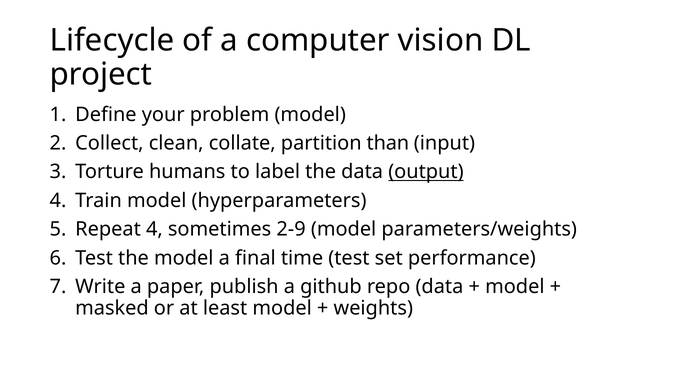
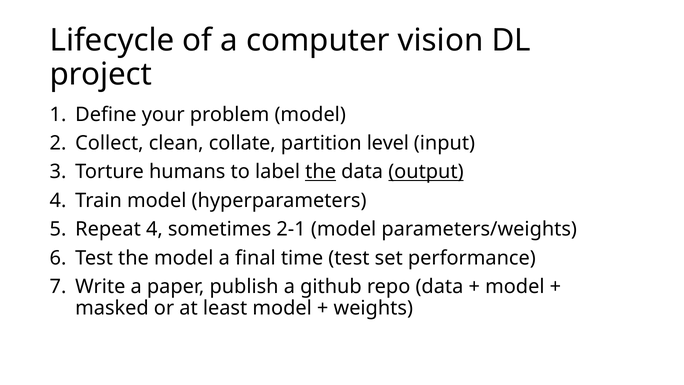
than: than -> level
the at (321, 172) underline: none -> present
2-9: 2-9 -> 2-1
